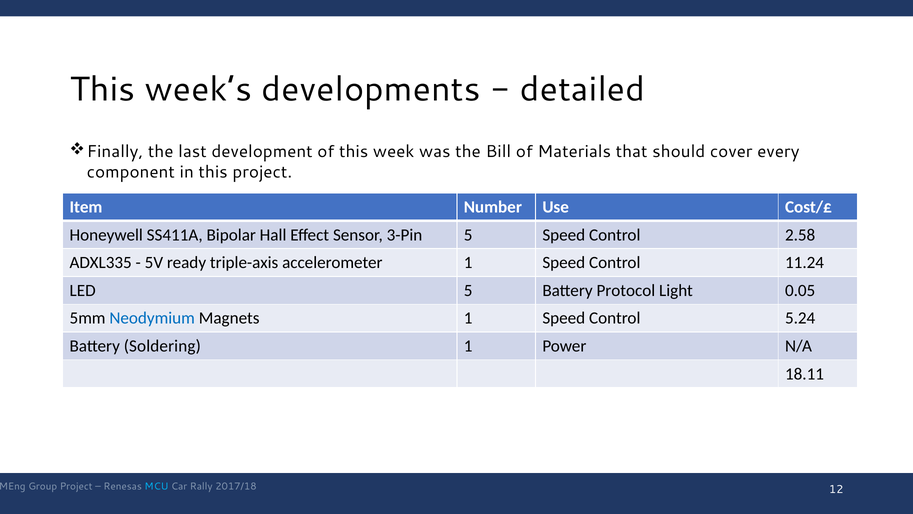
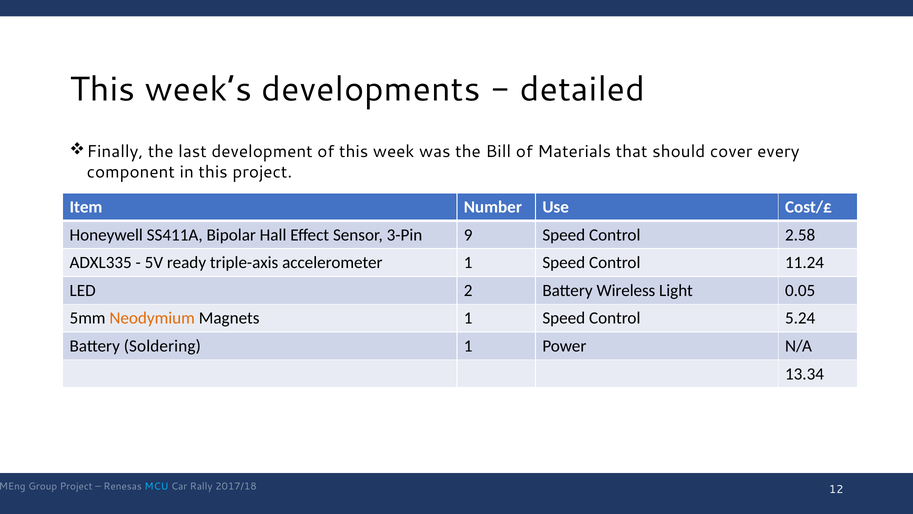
3-Pin 5: 5 -> 9
LED 5: 5 -> 2
Protocol: Protocol -> Wireless
Neodymium colour: blue -> orange
18.11: 18.11 -> 13.34
